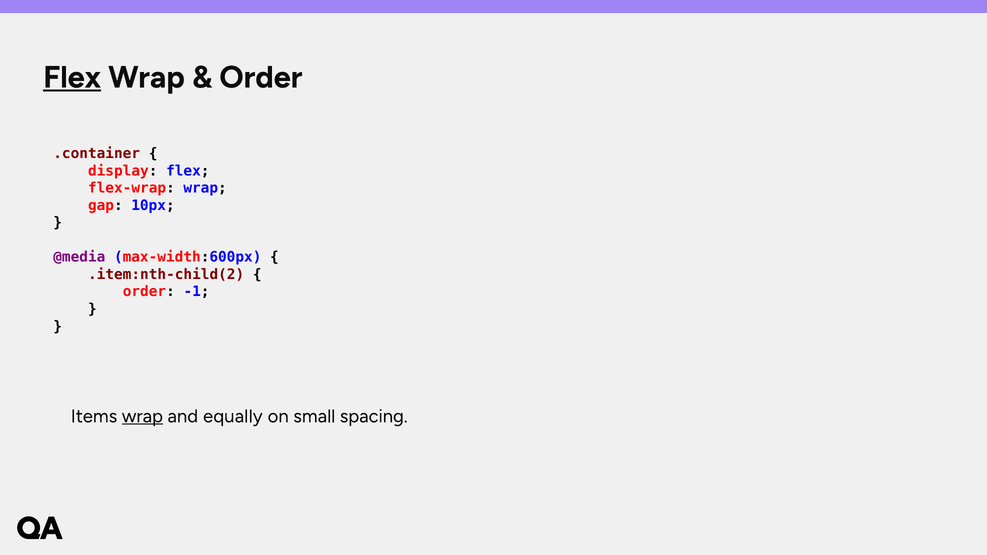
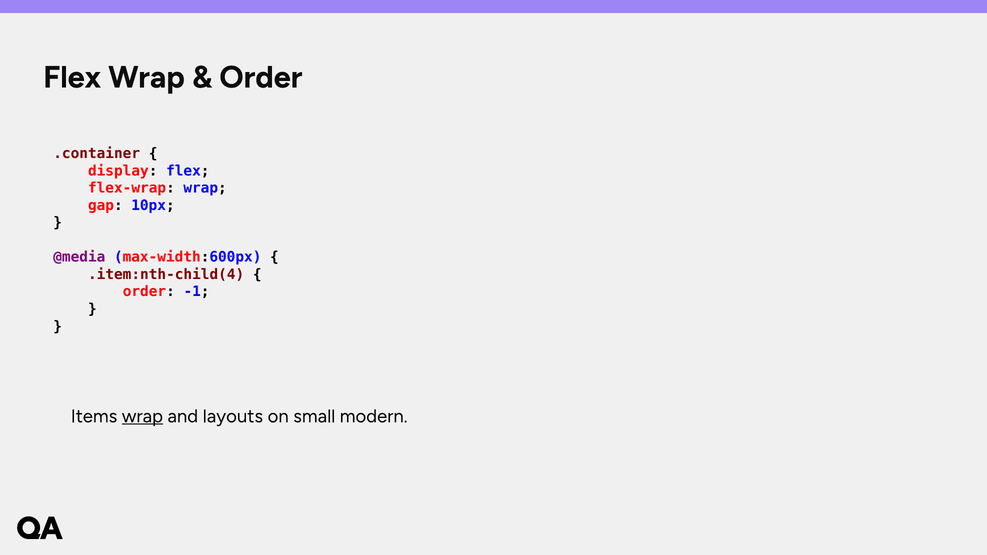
Flex at (72, 77) underline: present -> none
.item:nth-child(2: .item:nth-child(2 -> .item:nth-child(4
equally: equally -> layouts
spacing: spacing -> modern
